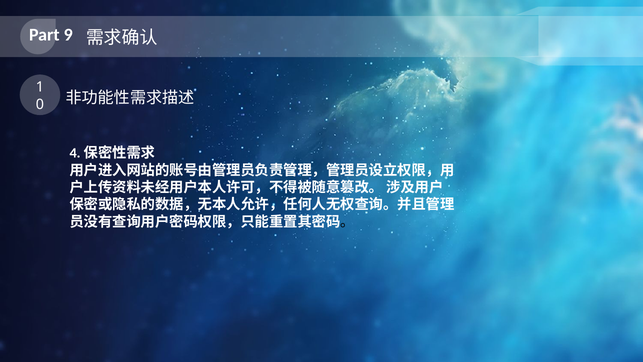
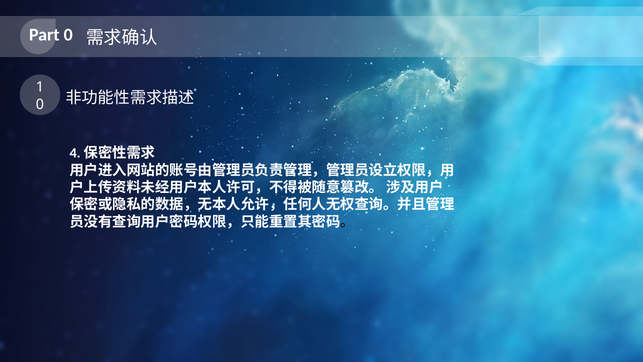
Part 9: 9 -> 0
